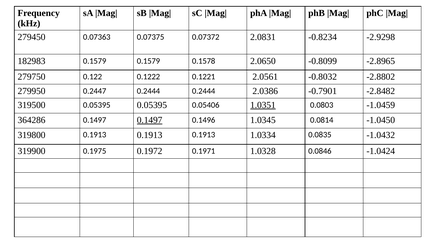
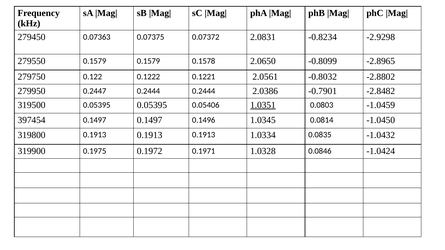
182983: 182983 -> 279550
364286: 364286 -> 397454
0.1497 at (150, 120) underline: present -> none
